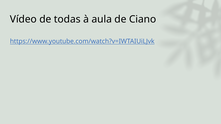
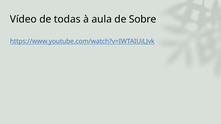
Ciano: Ciano -> Sobre
